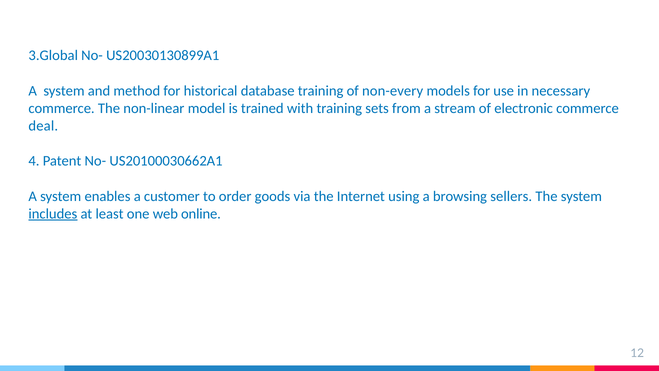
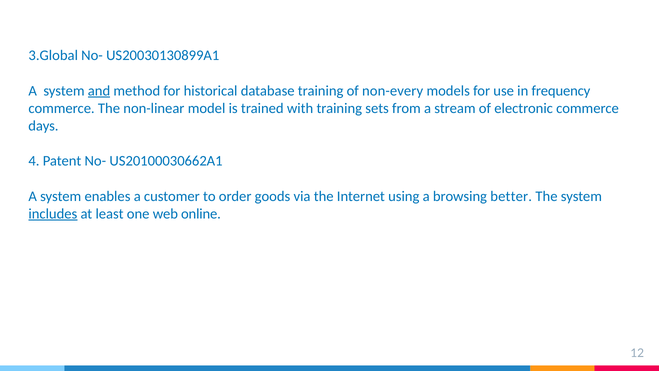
and underline: none -> present
necessary: necessary -> frequency
deal: deal -> days
sellers: sellers -> better
